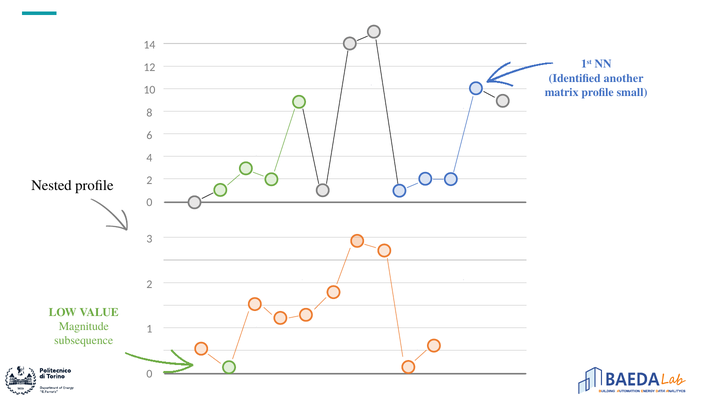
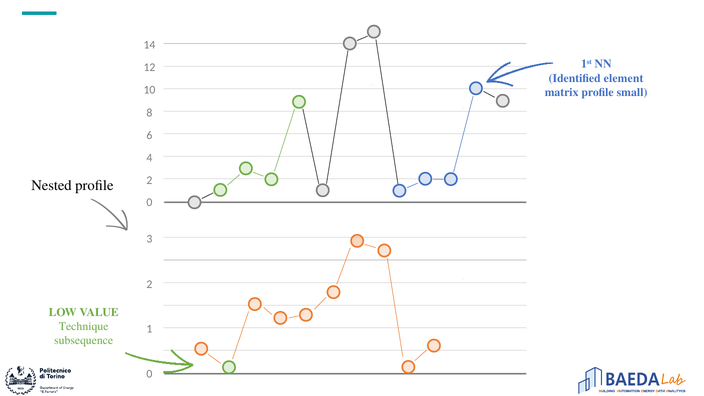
another: another -> element
Magnitude: Magnitude -> Technique
